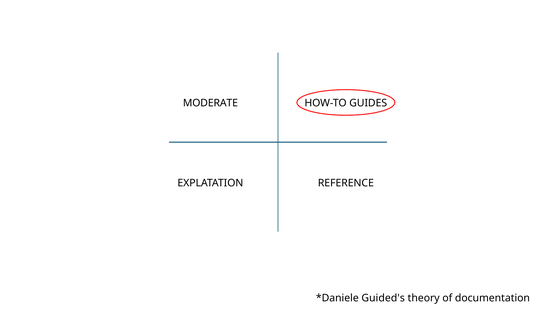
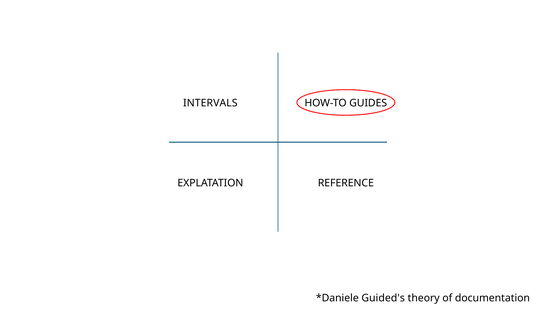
MODERATE: MODERATE -> INTERVALS
